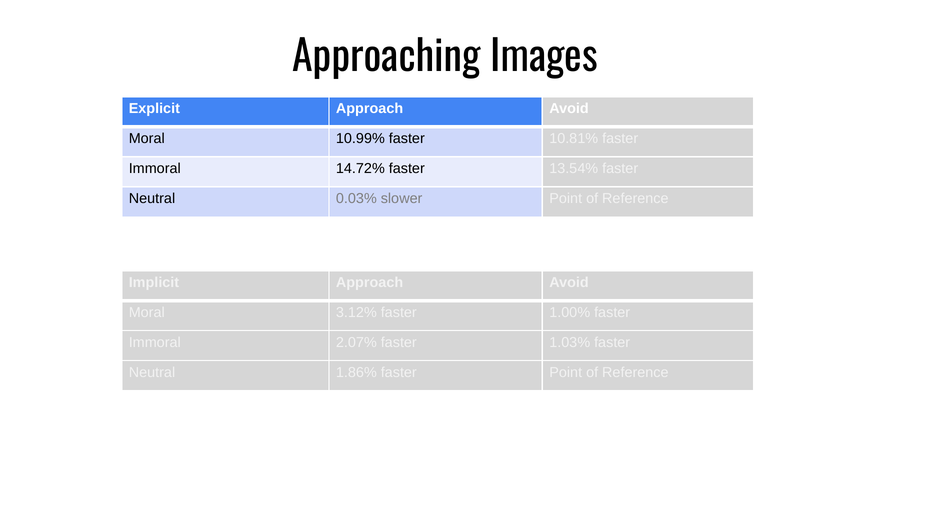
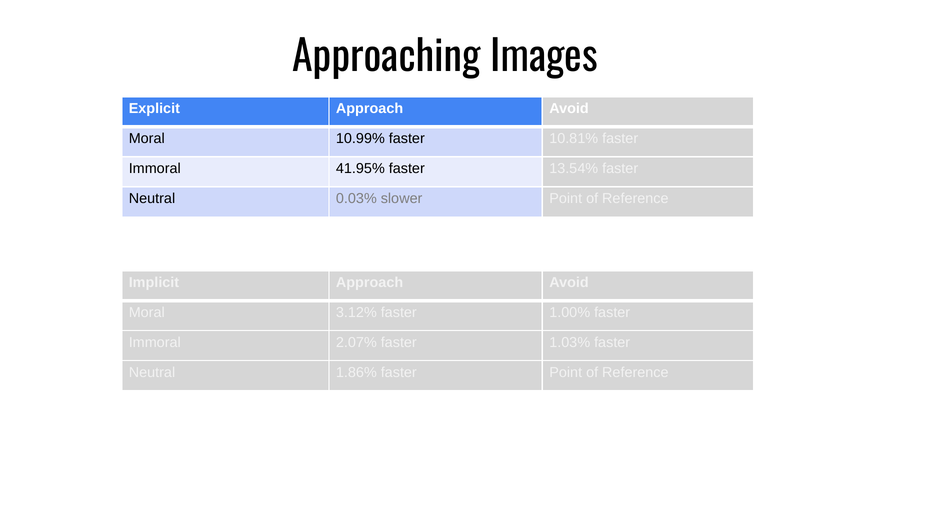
14.72%: 14.72% -> 41.95%
